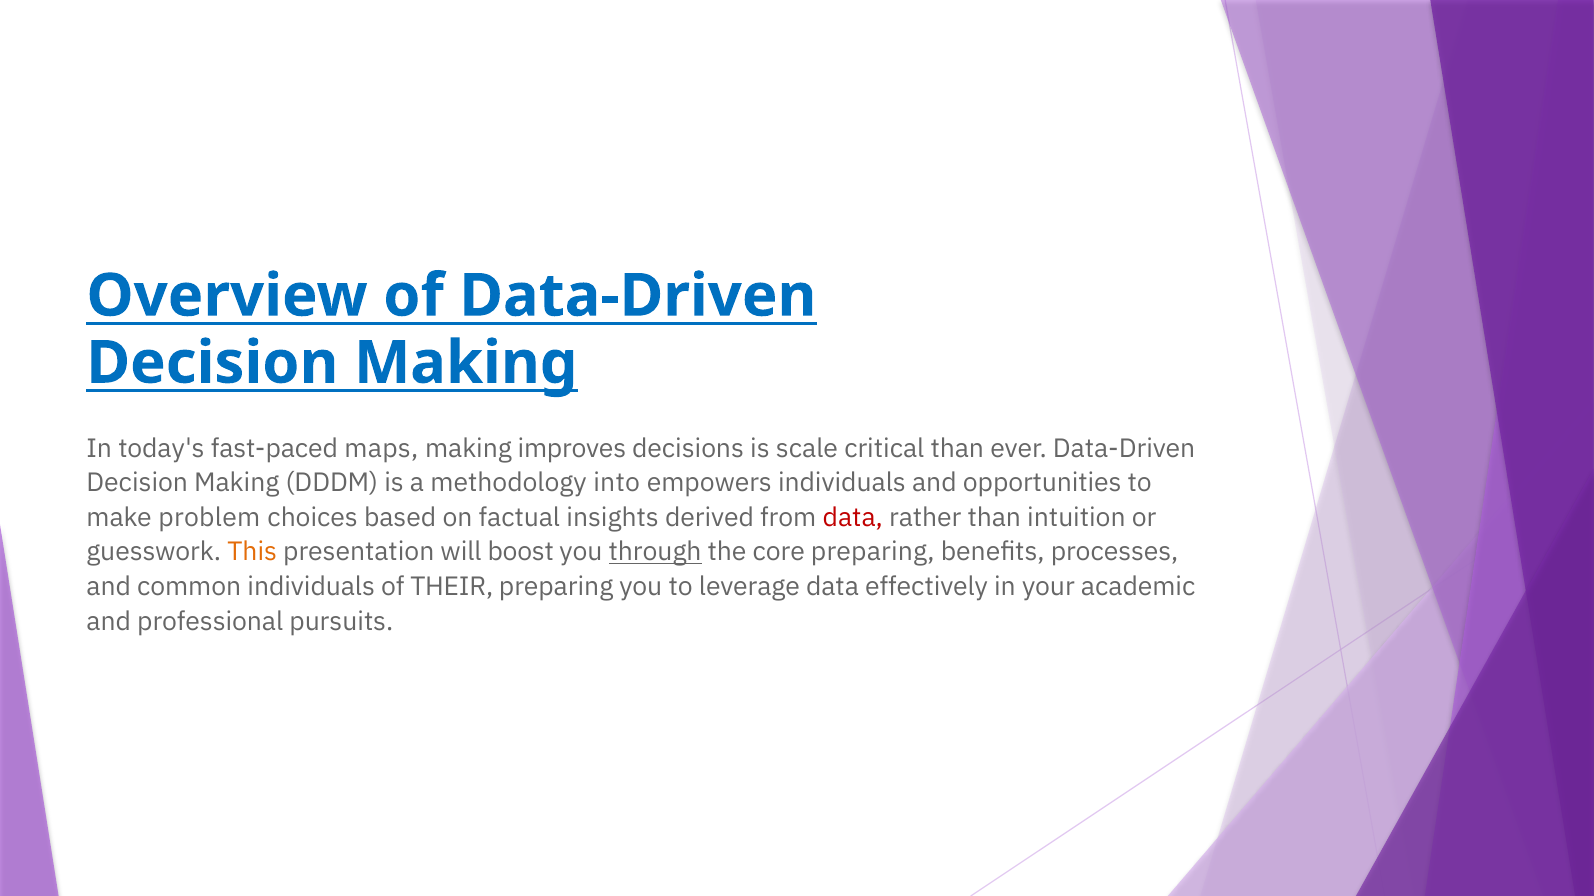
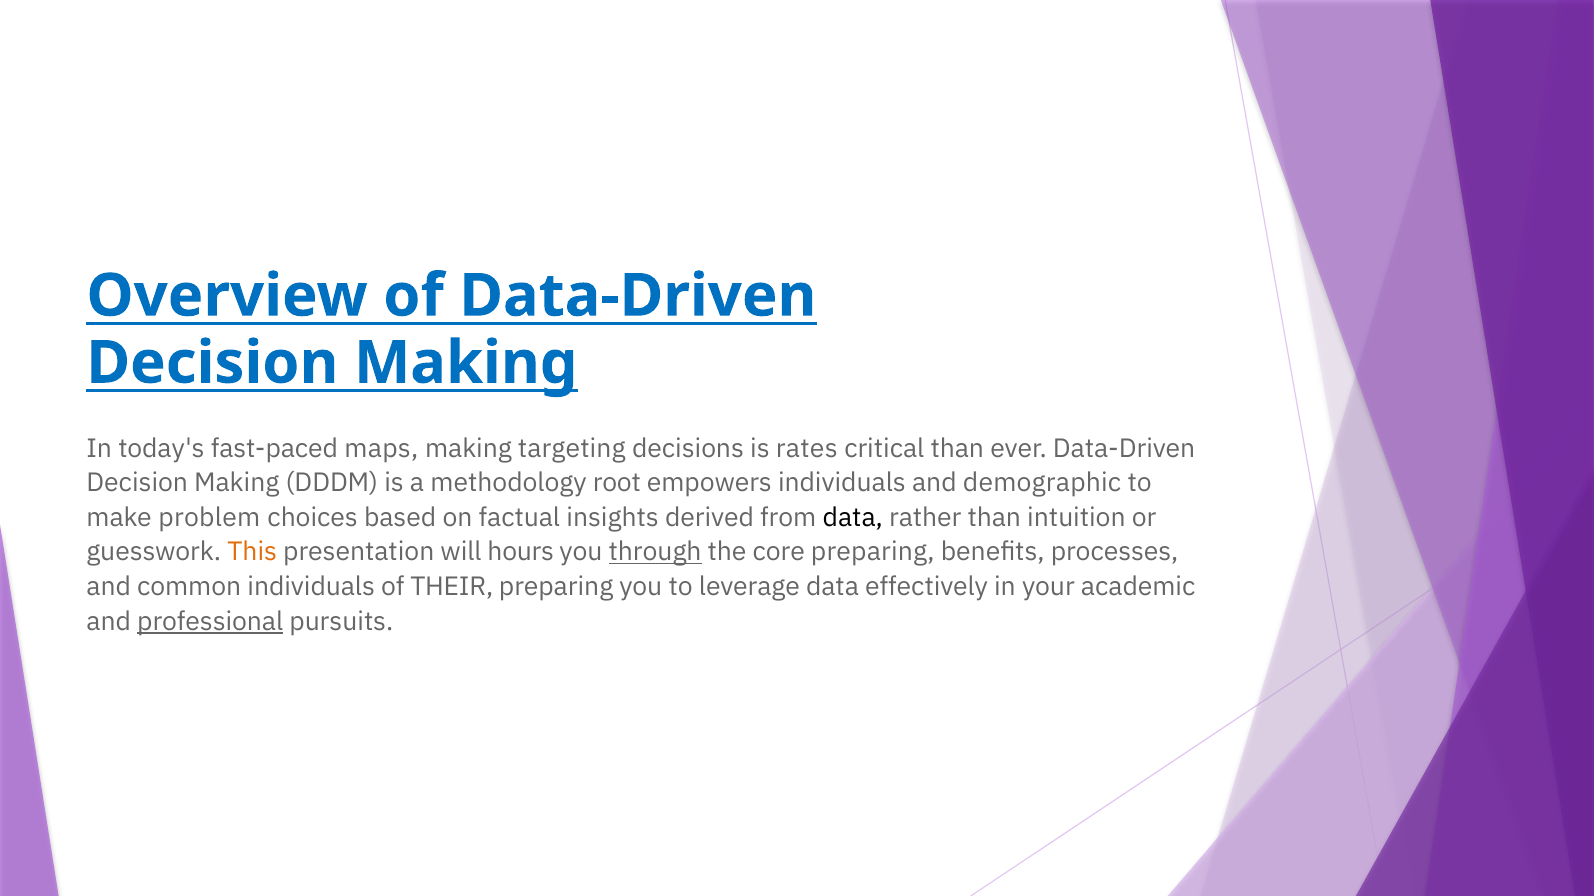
improves: improves -> targeting
scale: scale -> rates
into: into -> root
opportunities: opportunities -> demographic
data at (853, 518) colour: red -> black
boost: boost -> hours
professional underline: none -> present
